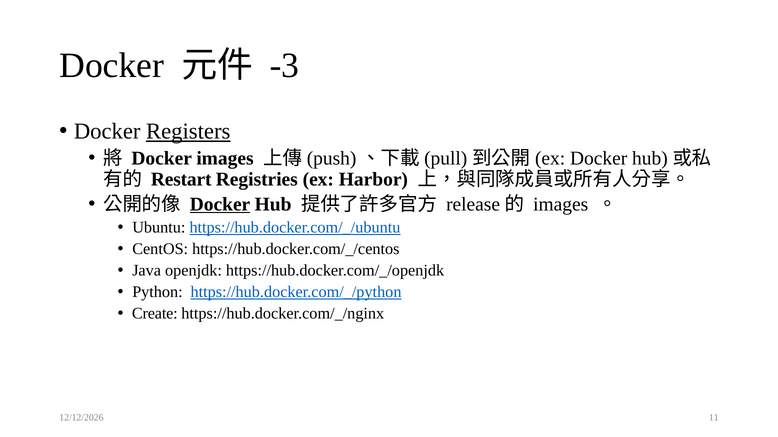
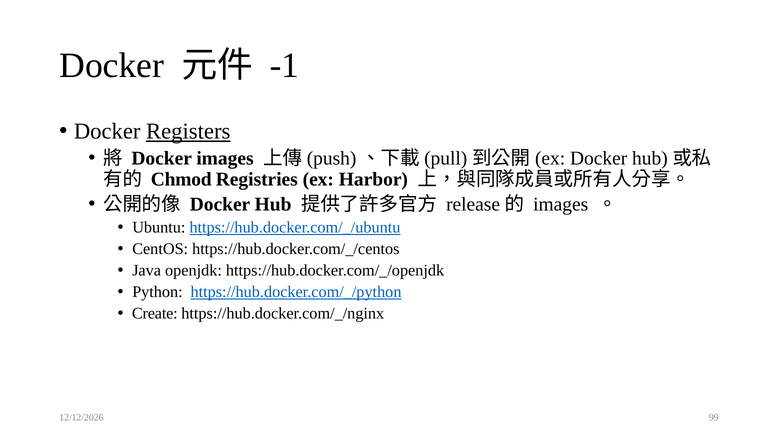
-3: -3 -> -1
Restart: Restart -> Chmod
Docker at (220, 204) underline: present -> none
11: 11 -> 99
